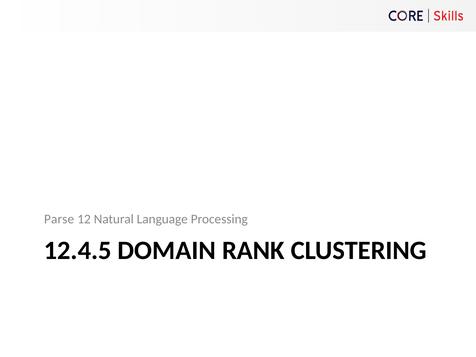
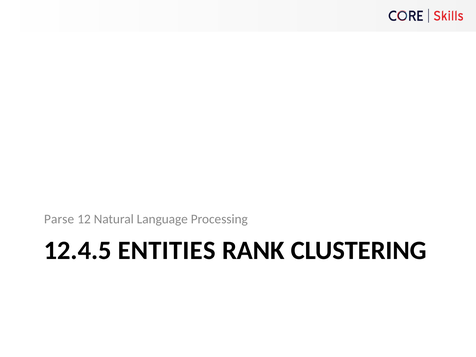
DOMAIN: DOMAIN -> ENTITIES
